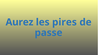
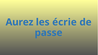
pires: pires -> écrie
